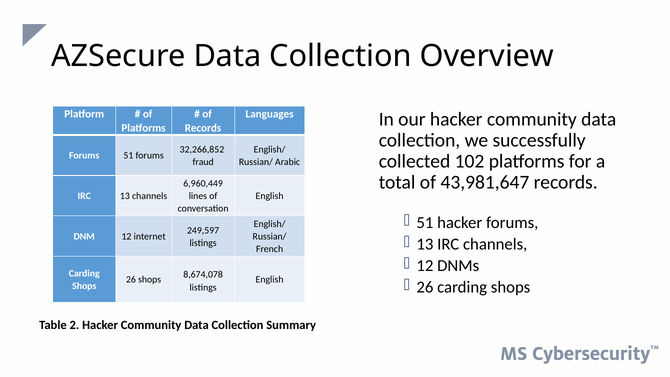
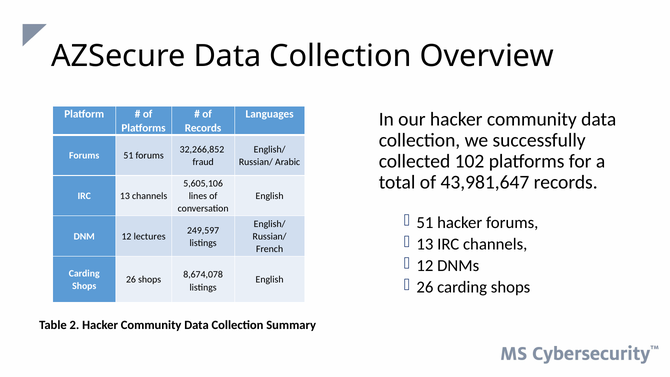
6,960,449: 6,960,449 -> 5,605,106
internet: internet -> lectures
